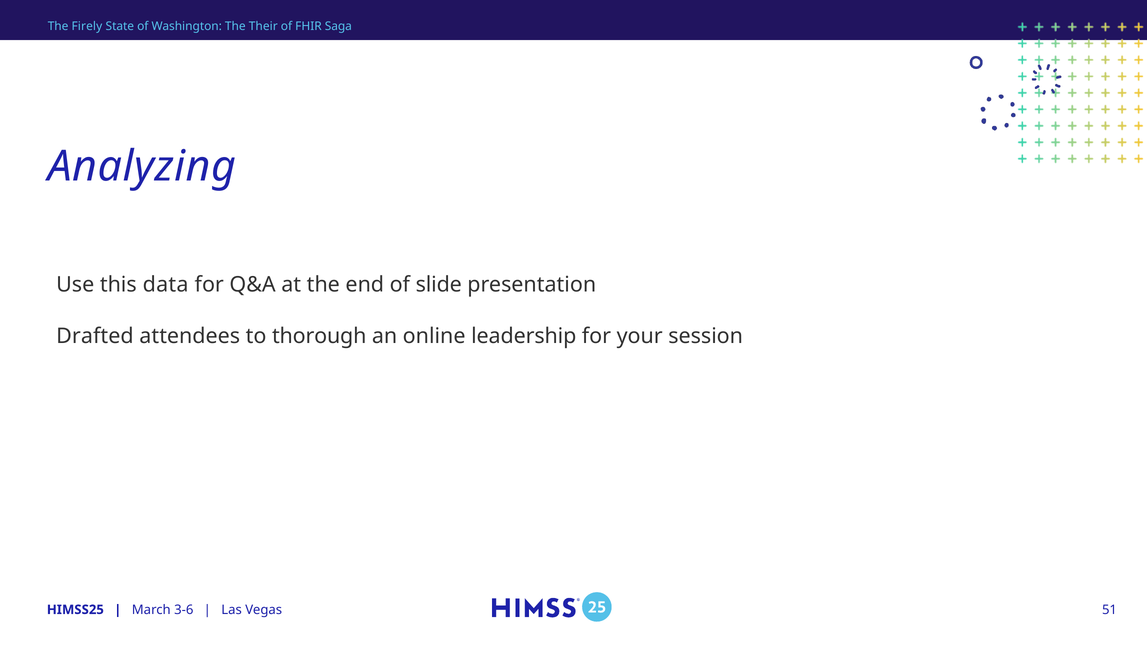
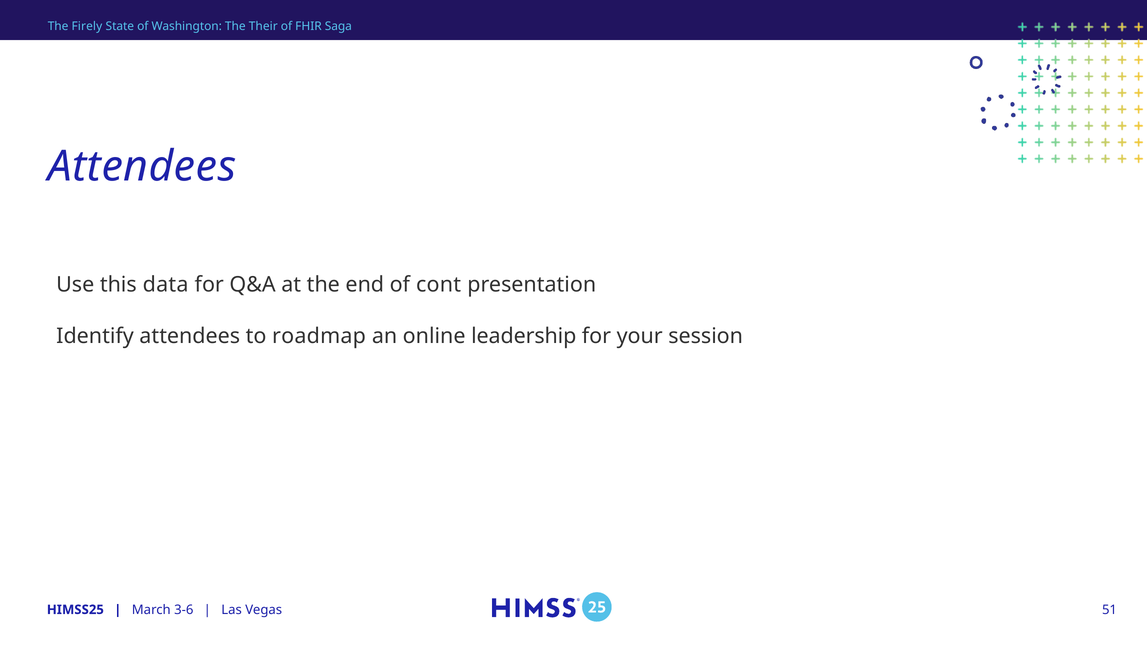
Analyzing at (142, 166): Analyzing -> Attendees
slide: slide -> cont
Drafted: Drafted -> Identify
thorough: thorough -> roadmap
